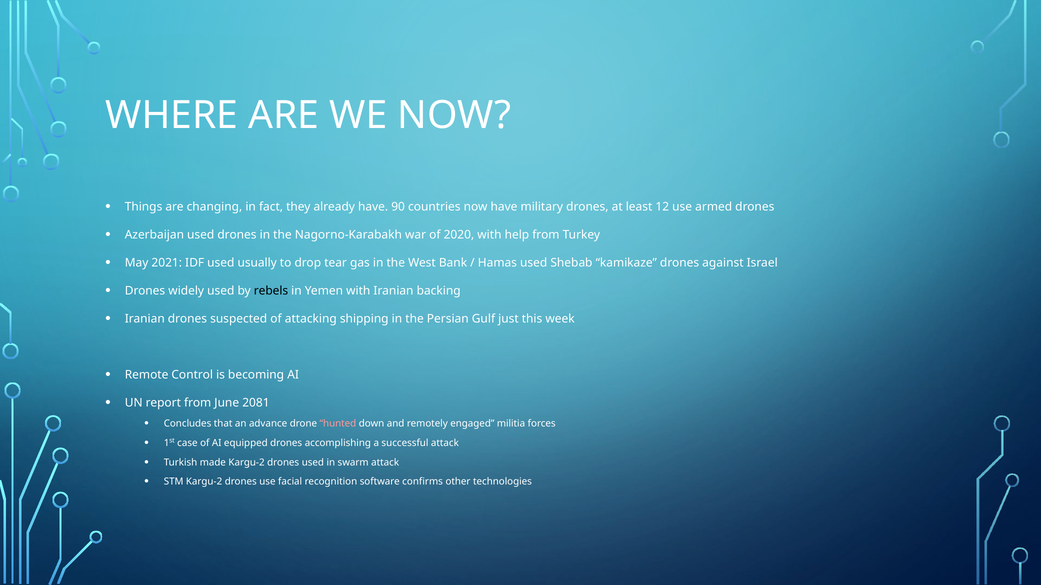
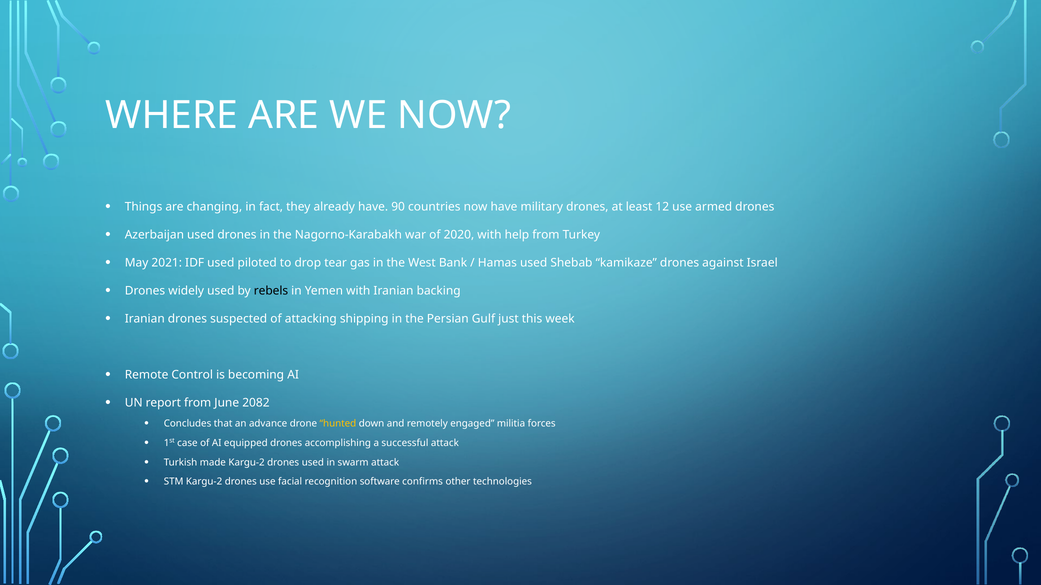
usually: usually -> piloted
2081: 2081 -> 2082
hunted colour: pink -> yellow
